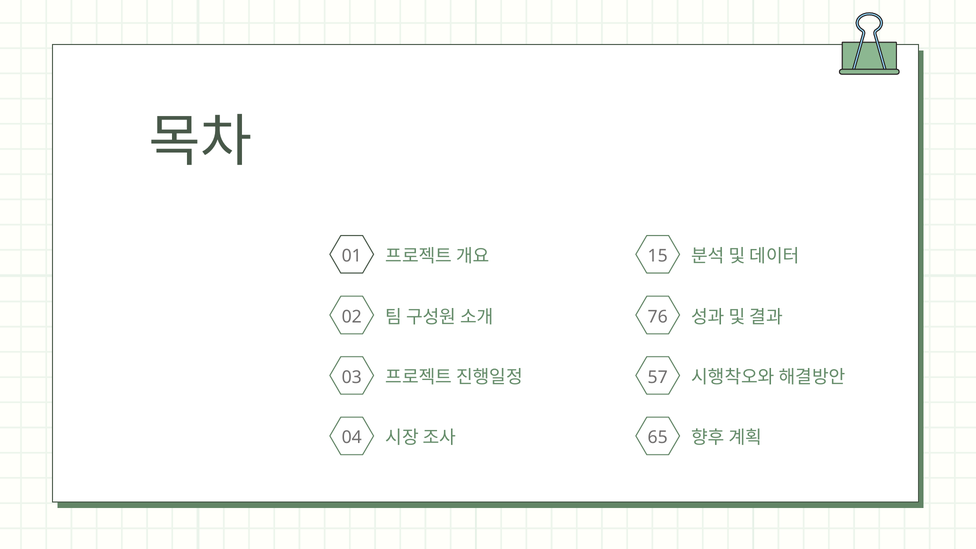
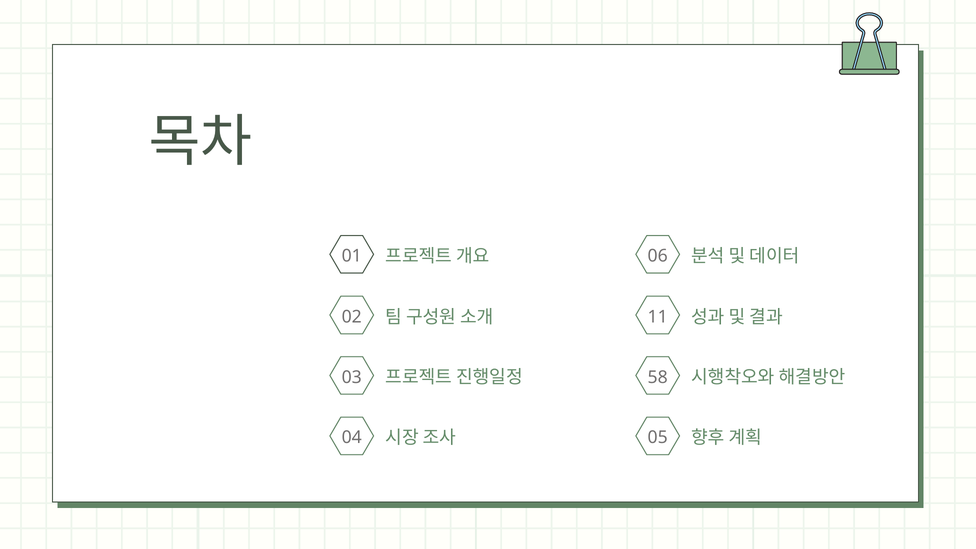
15: 15 -> 06
76: 76 -> 11
57: 57 -> 58
65: 65 -> 05
